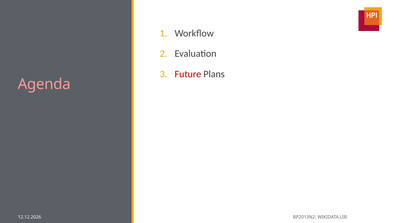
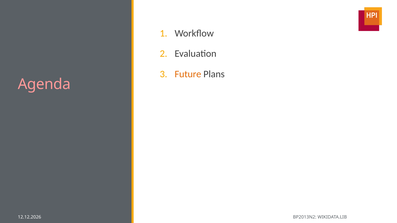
Future colour: red -> orange
